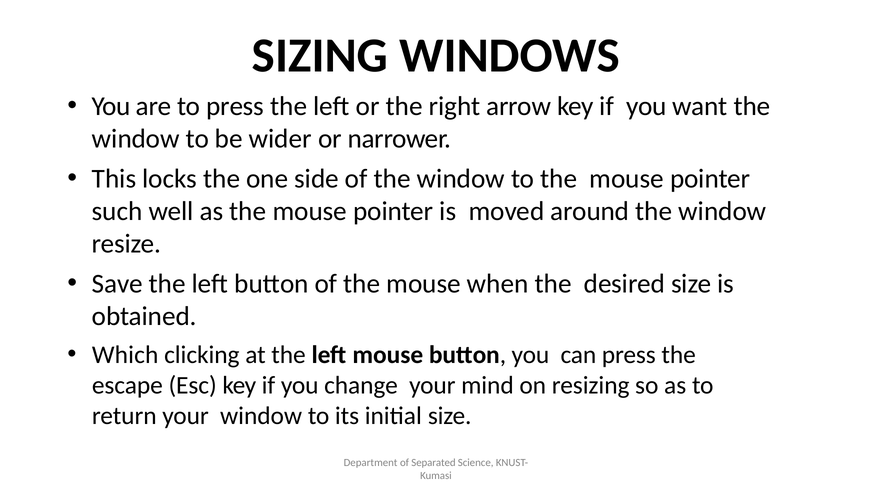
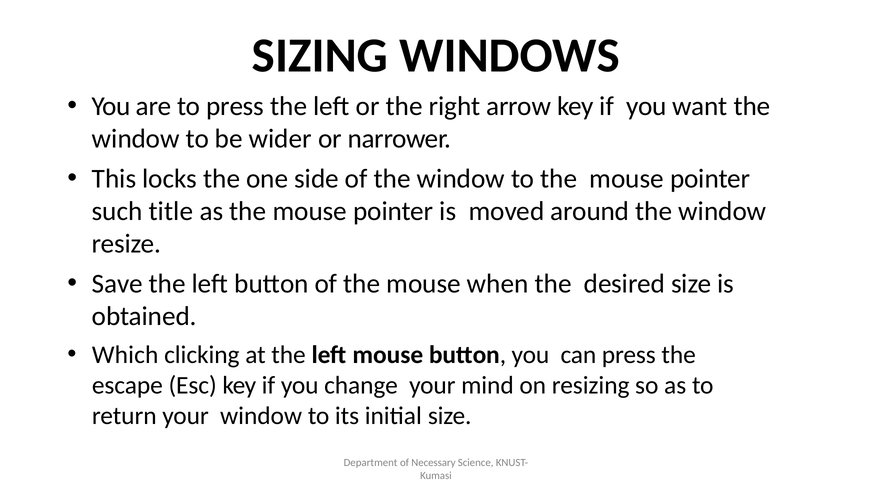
well: well -> title
Separated: Separated -> Necessary
